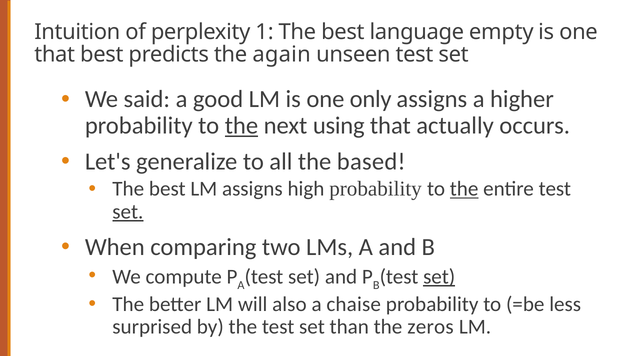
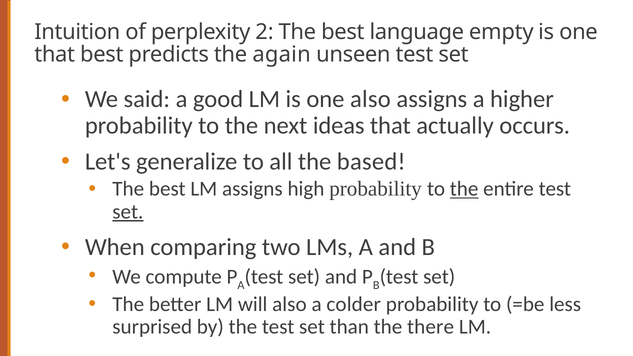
1: 1 -> 2
one only: only -> also
the at (241, 126) underline: present -> none
using: using -> ideas
set at (439, 277) underline: present -> none
chaise: chaise -> colder
zeros: zeros -> there
